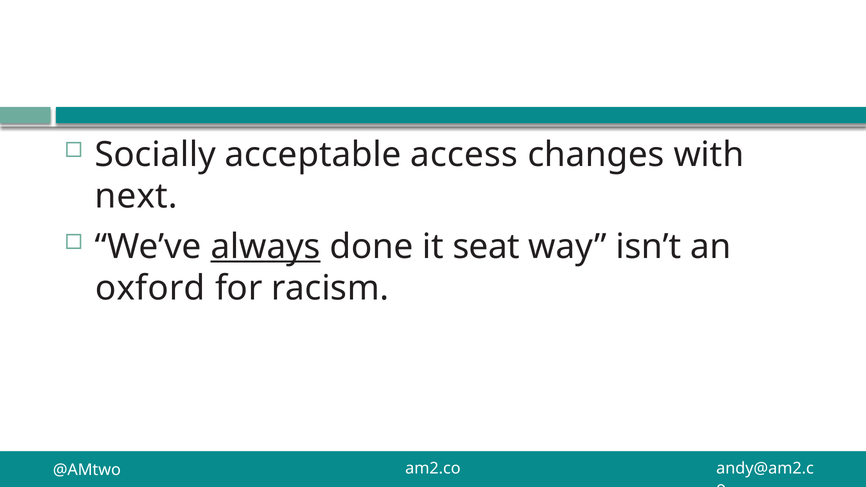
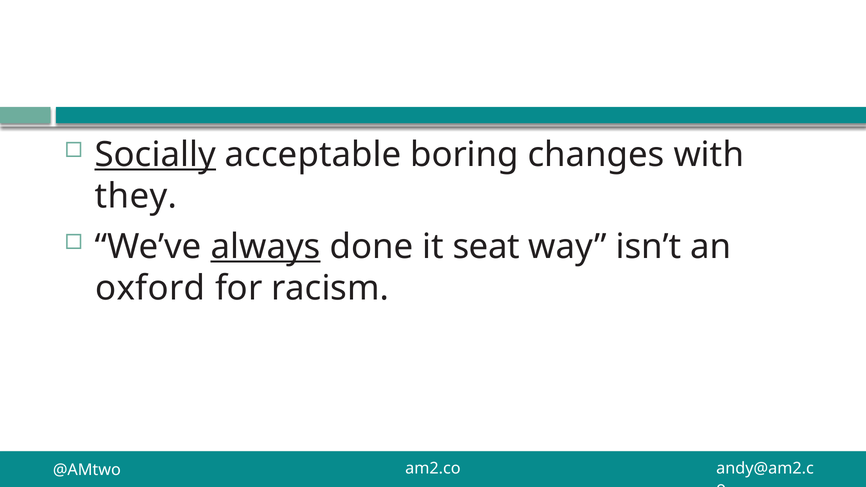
Socially underline: none -> present
access: access -> boring
next: next -> they
